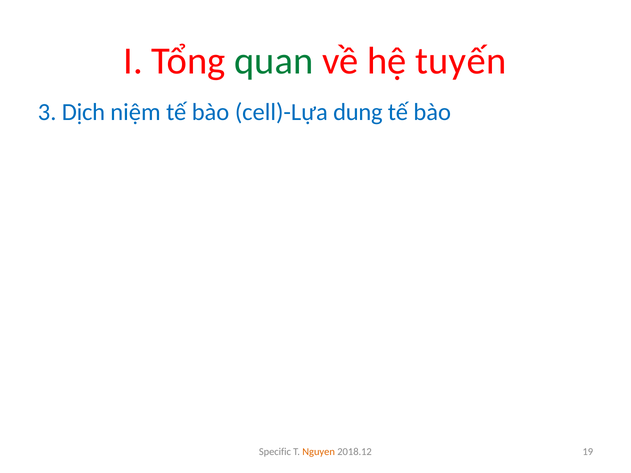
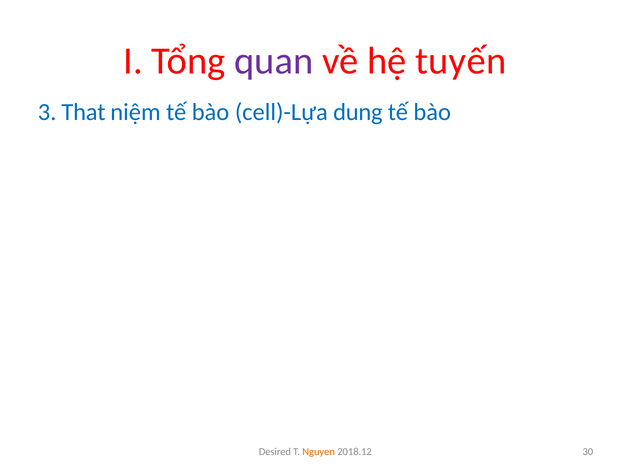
quan colour: green -> purple
Dịch: Dịch -> That
Specific: Specific -> Desired
19: 19 -> 30
